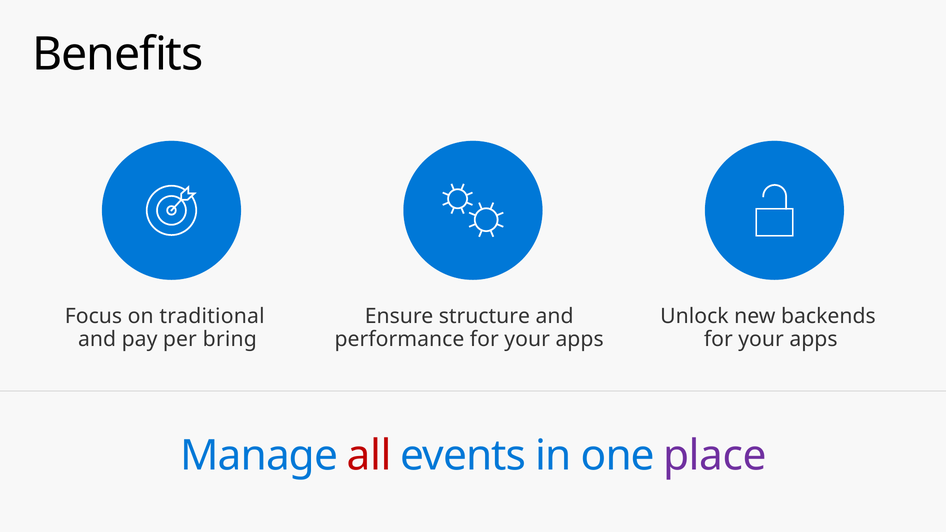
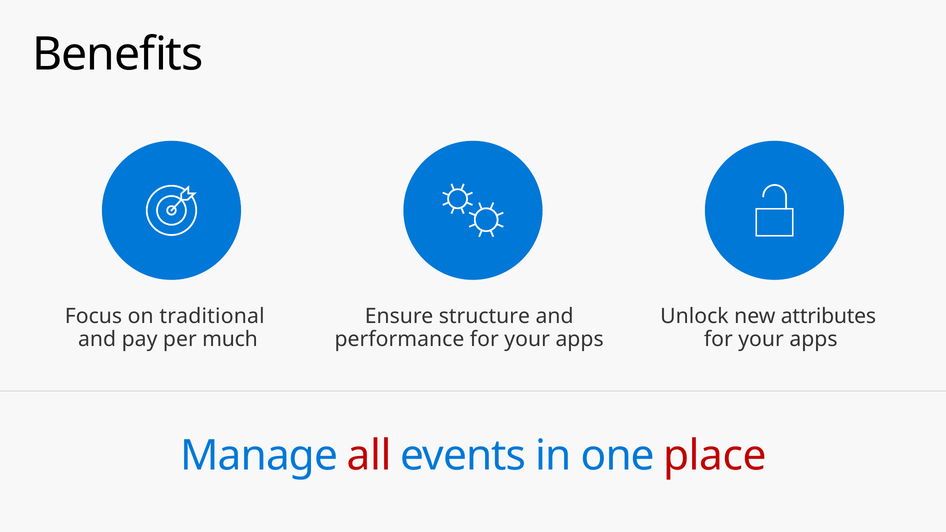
backends: backends -> attributes
bring: bring -> much
place colour: purple -> red
